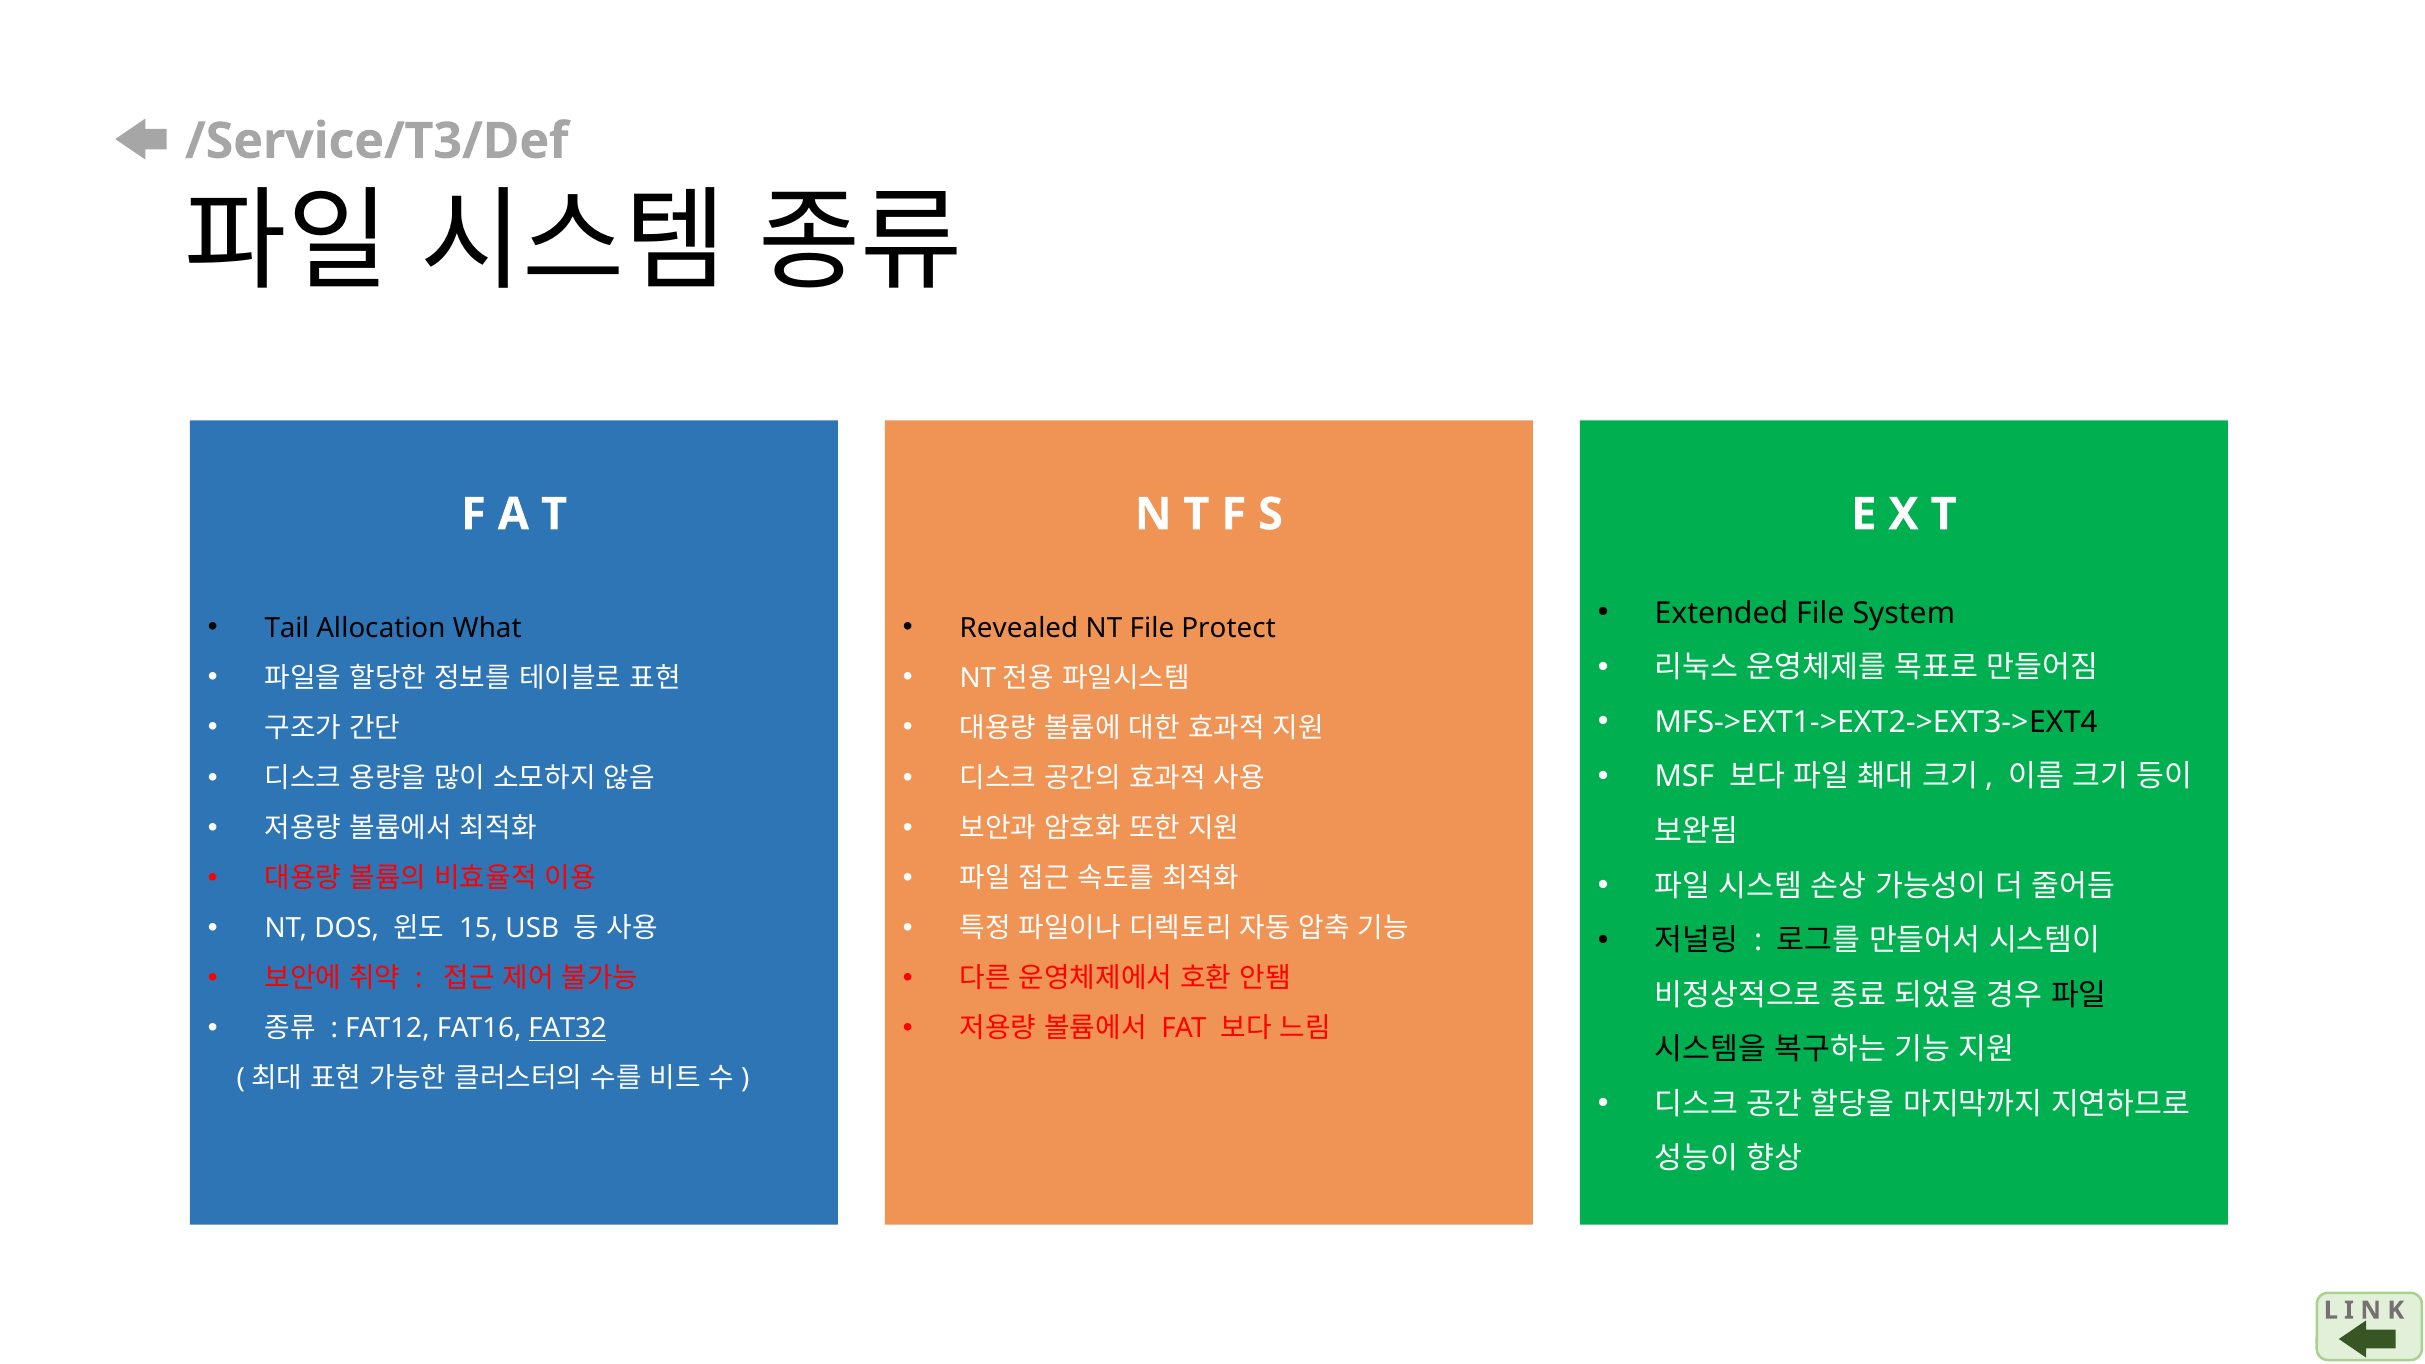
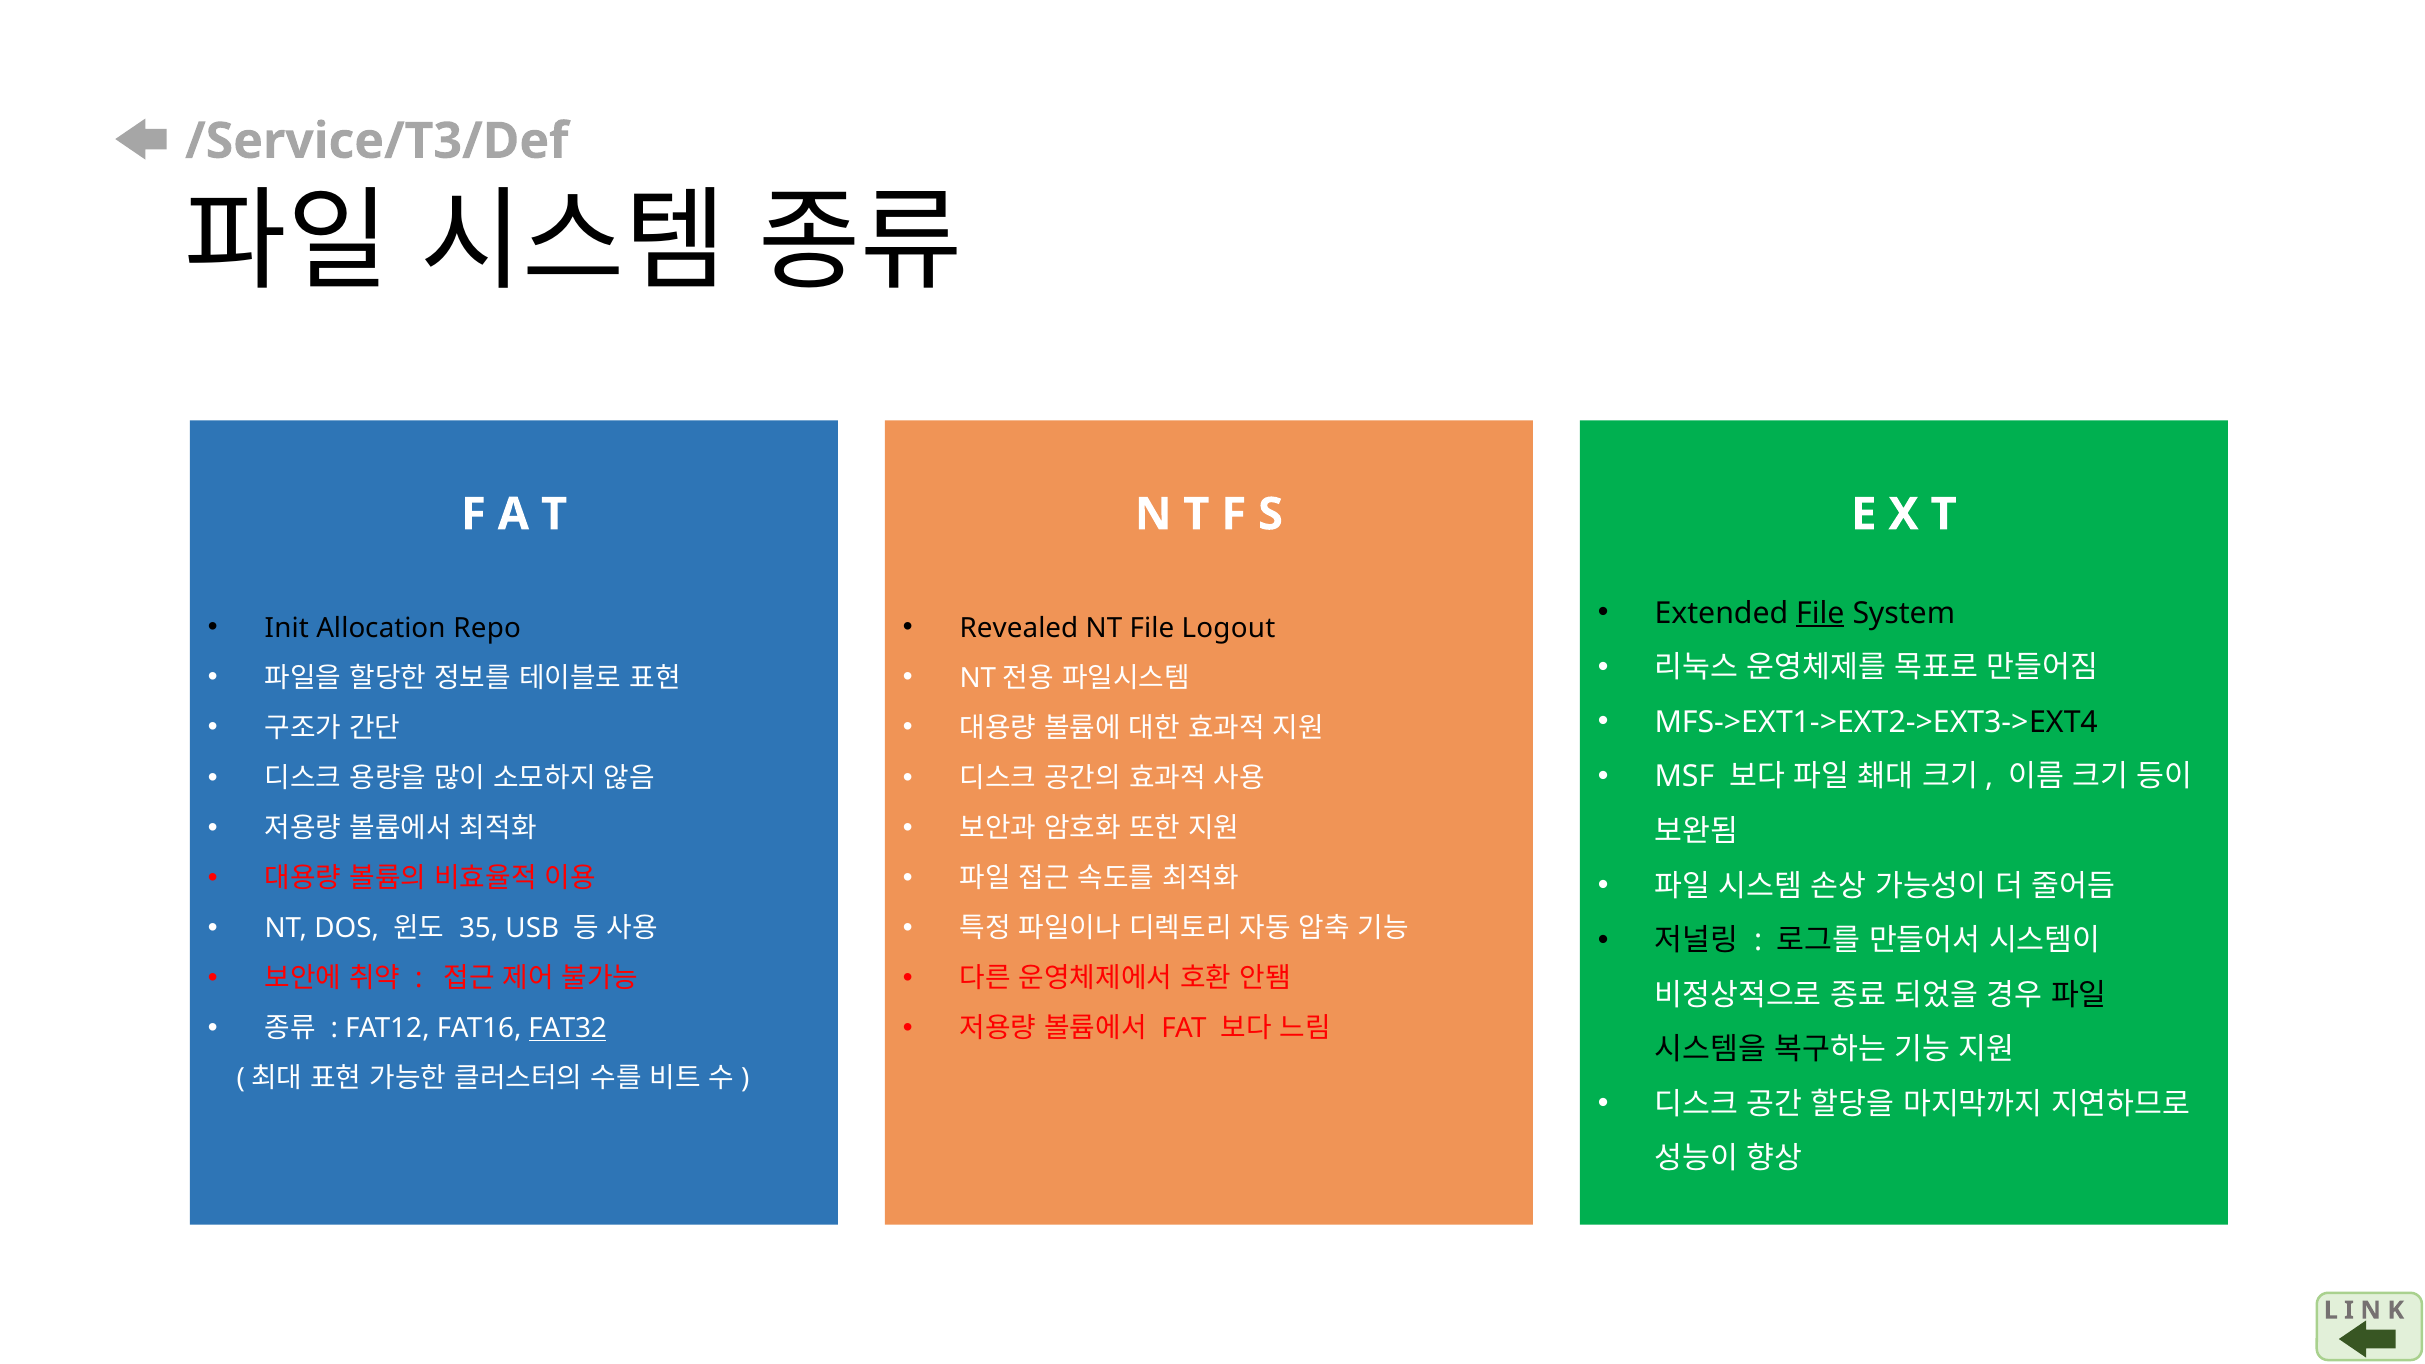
File at (1820, 613) underline: none -> present
Tail: Tail -> Init
What: What -> Repo
Protect: Protect -> Logout
15: 15 -> 35
